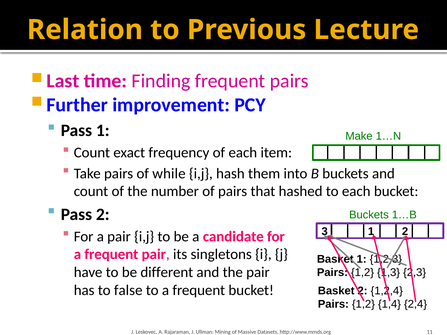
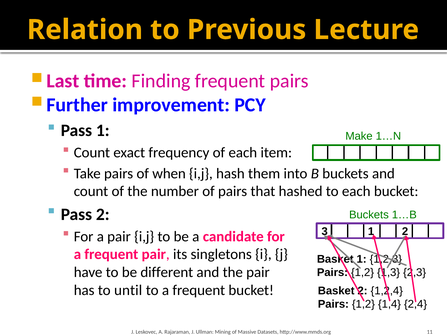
while: while -> when
false: false -> until
